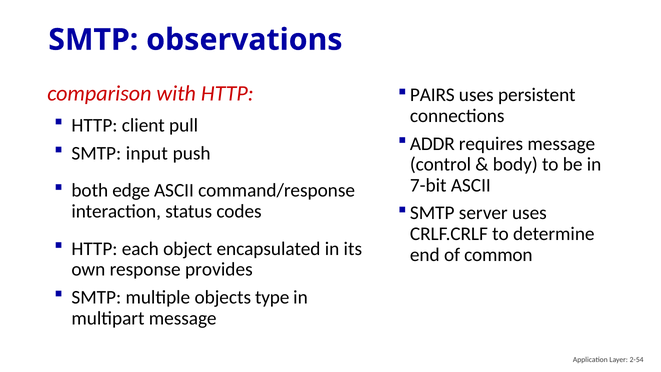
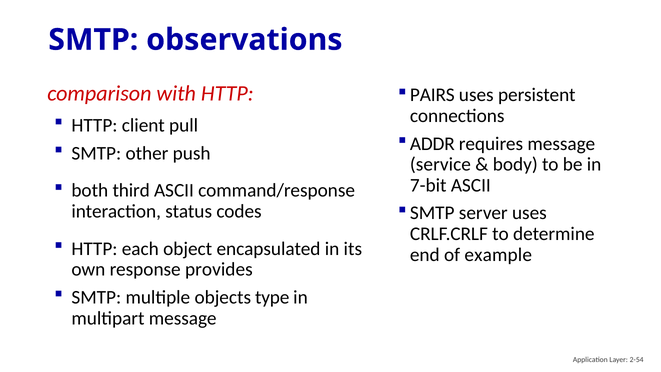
input: input -> other
control: control -> service
edge: edge -> third
common: common -> example
